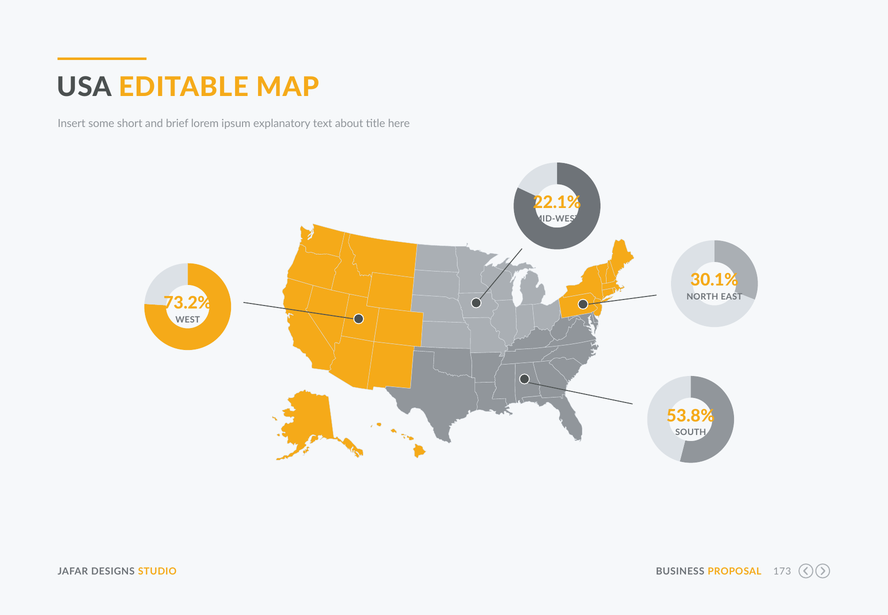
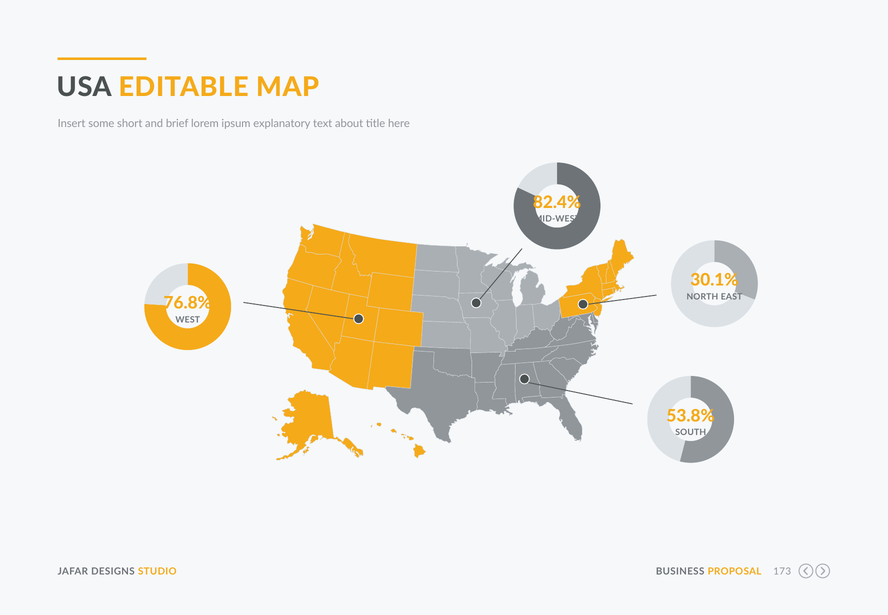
22.1%: 22.1% -> 82.4%
73.2%: 73.2% -> 76.8%
